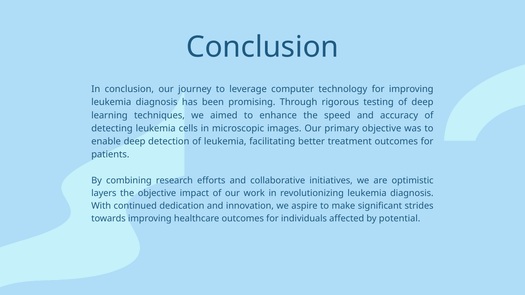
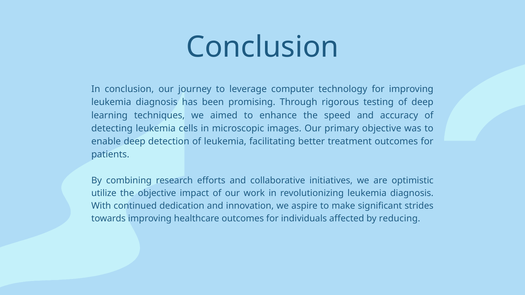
layers: layers -> utilize
potential: potential -> reducing
